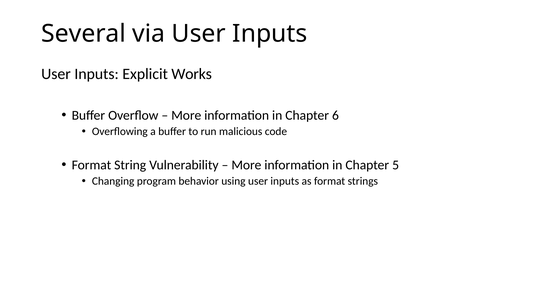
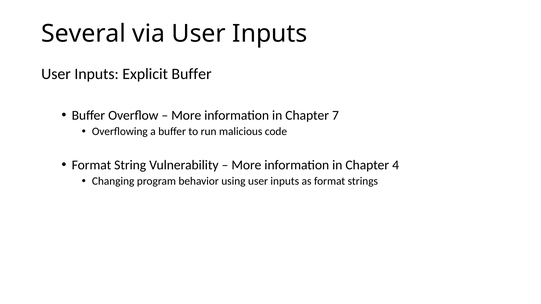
Explicit Works: Works -> Buffer
6: 6 -> 7
5: 5 -> 4
